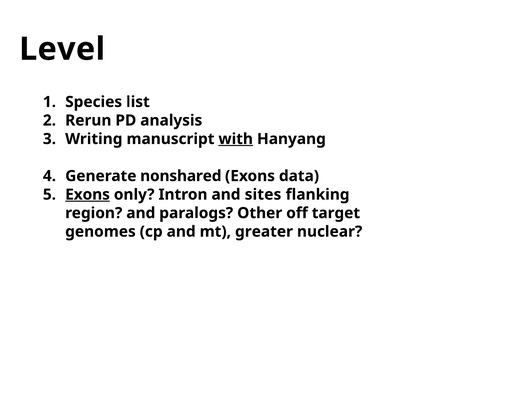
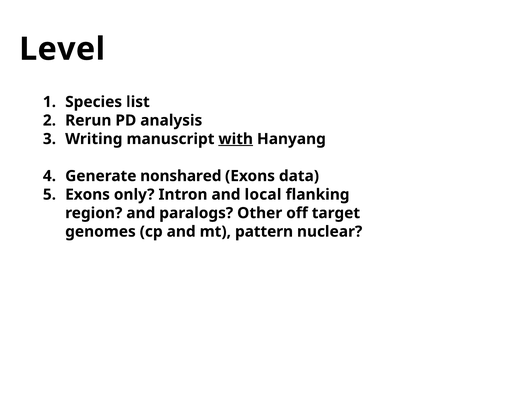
Exons at (88, 194) underline: present -> none
sites: sites -> local
greater: greater -> pattern
